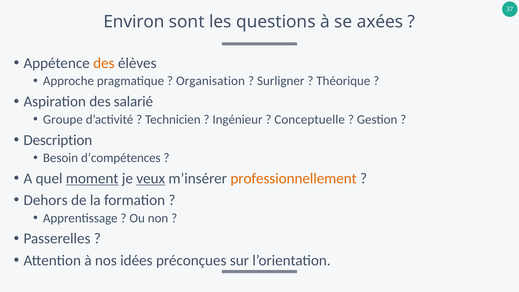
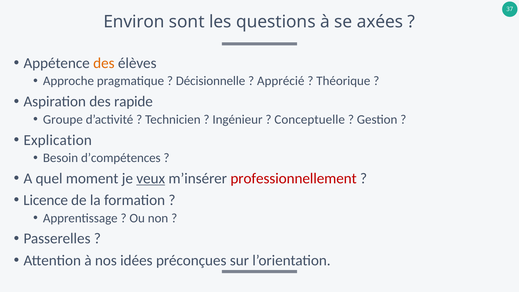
Organisation: Organisation -> Décisionnelle
Surligner: Surligner -> Apprécié
salarié: salarié -> rapide
Description: Description -> Explication
moment underline: present -> none
professionnellement colour: orange -> red
Dehors: Dehors -> Licence
